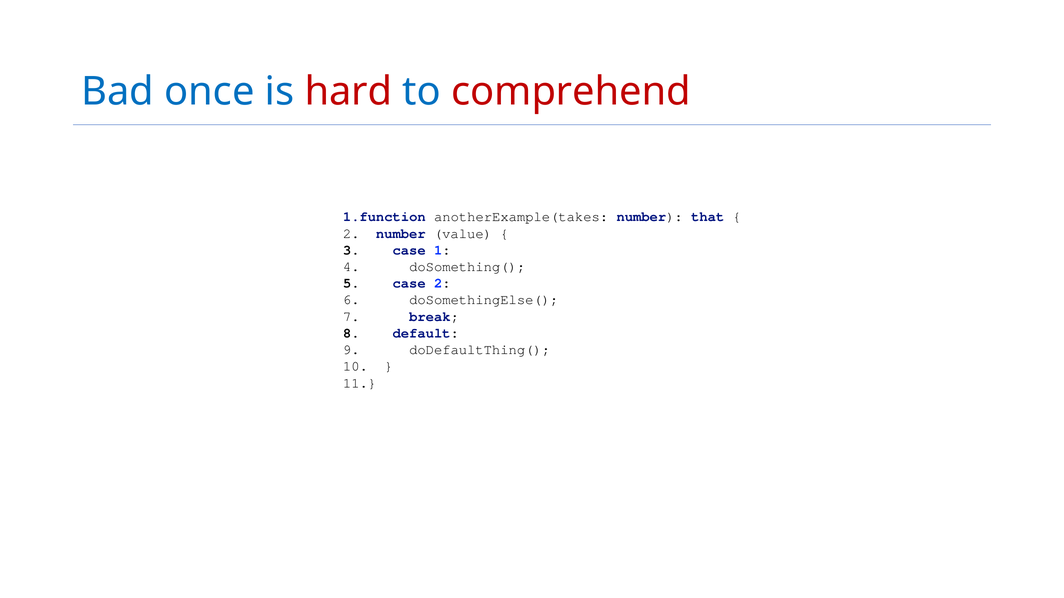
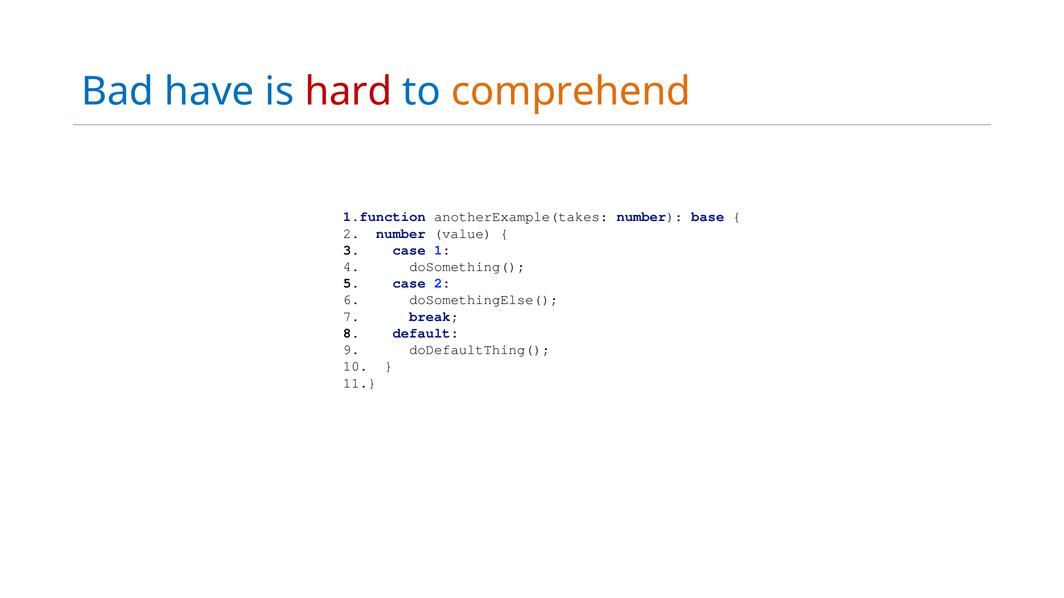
once: once -> have
comprehend colour: red -> orange
that: that -> base
